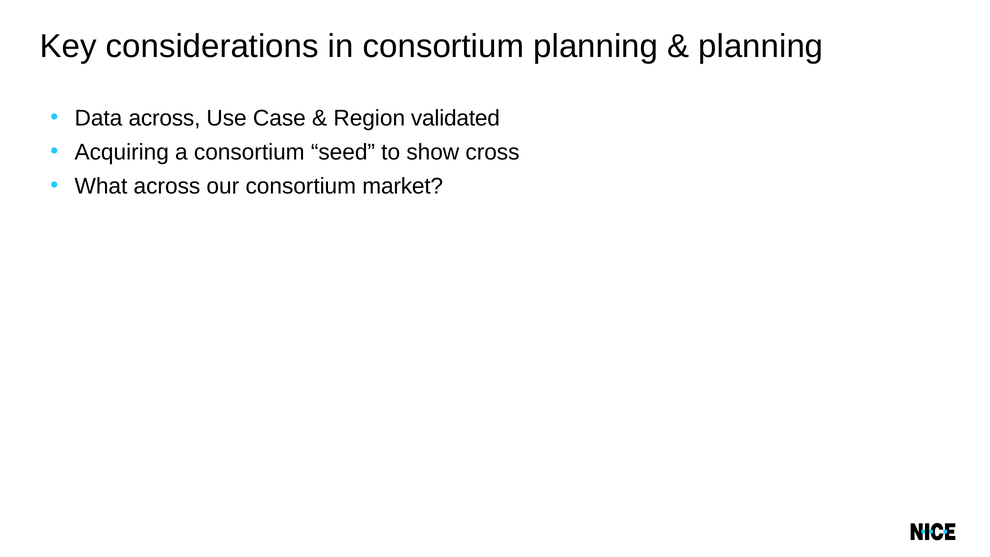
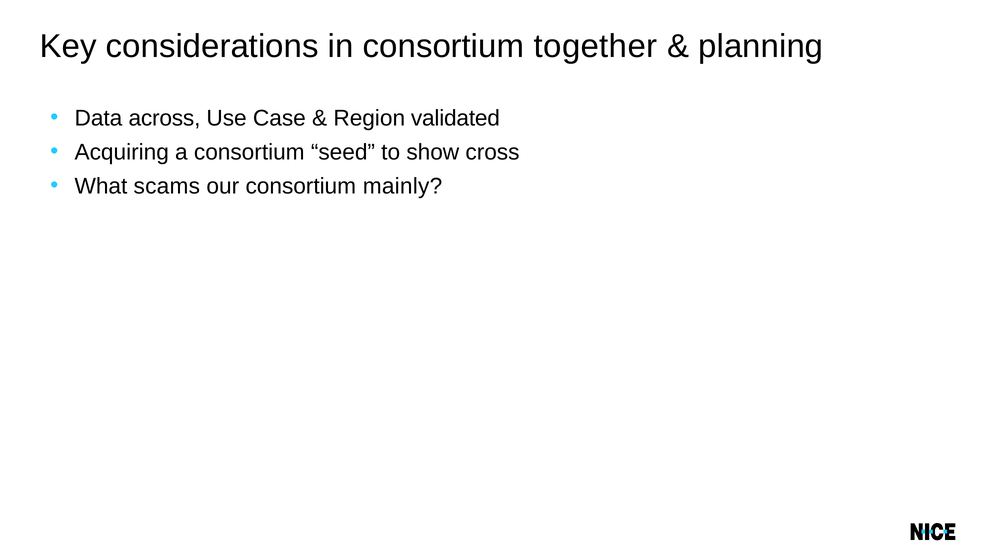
consortium planning: planning -> together
What across: across -> scams
market: market -> mainly
